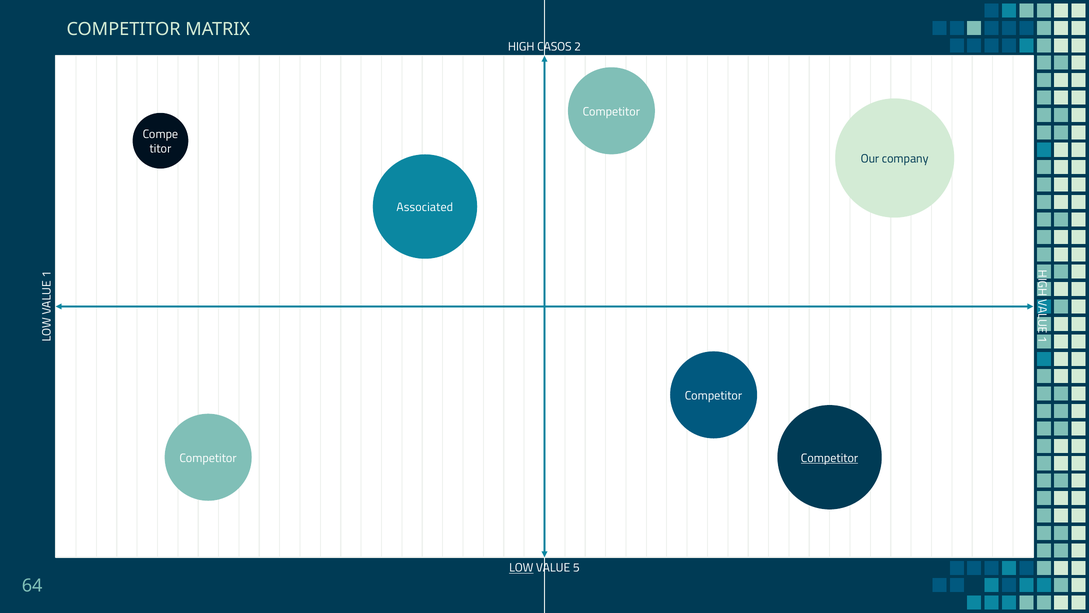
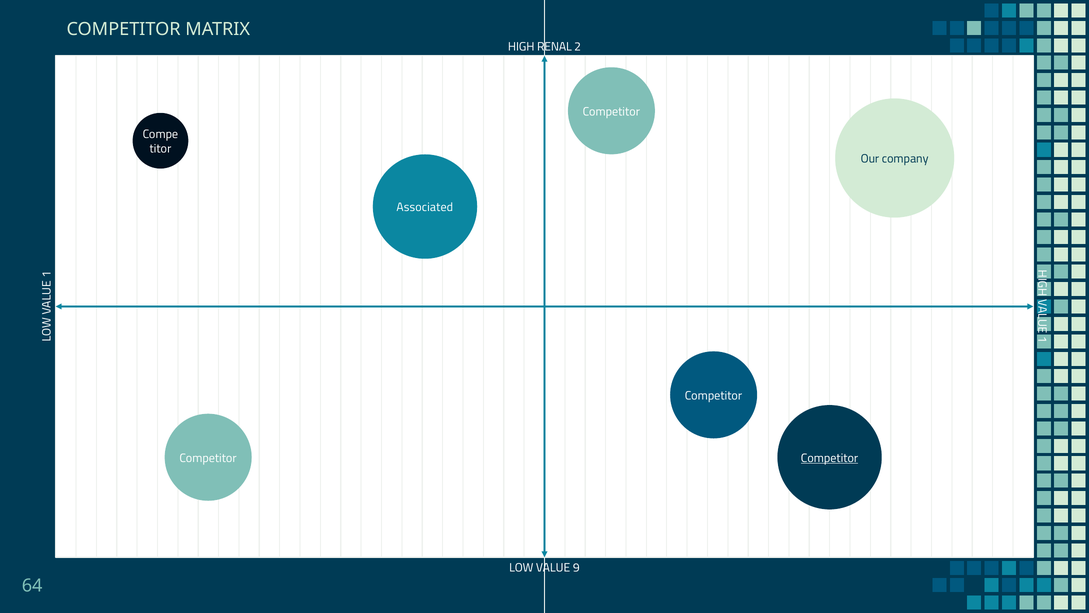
CASOS: CASOS -> RENAL
LOW underline: present -> none
5: 5 -> 9
